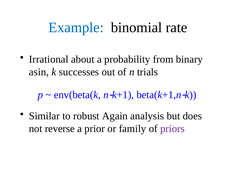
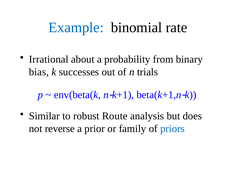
asin: asin -> bias
Again: Again -> Route
priors colour: purple -> blue
